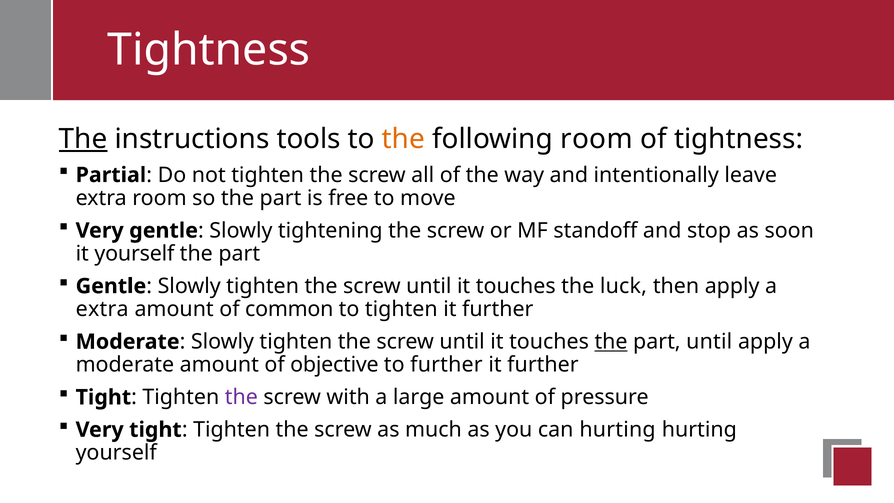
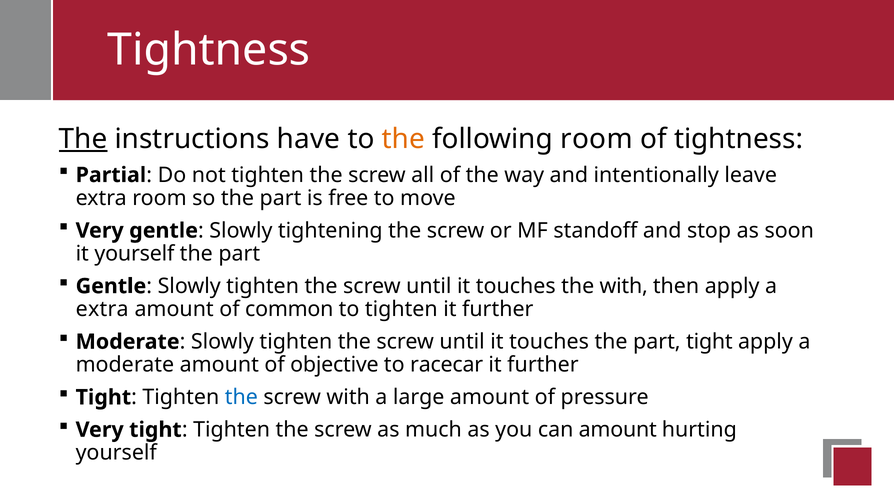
tools: tools -> have
the luck: luck -> with
the at (611, 342) underline: present -> none
part until: until -> tight
to further: further -> racecar
the at (241, 397) colour: purple -> blue
can hurting: hurting -> amount
